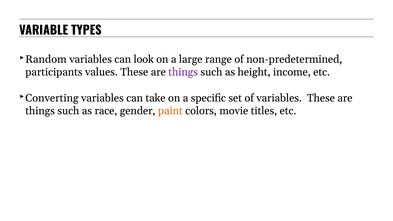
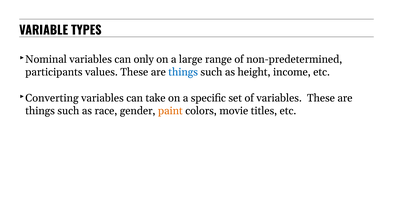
Random: Random -> Nominal
look: look -> only
things at (183, 72) colour: purple -> blue
